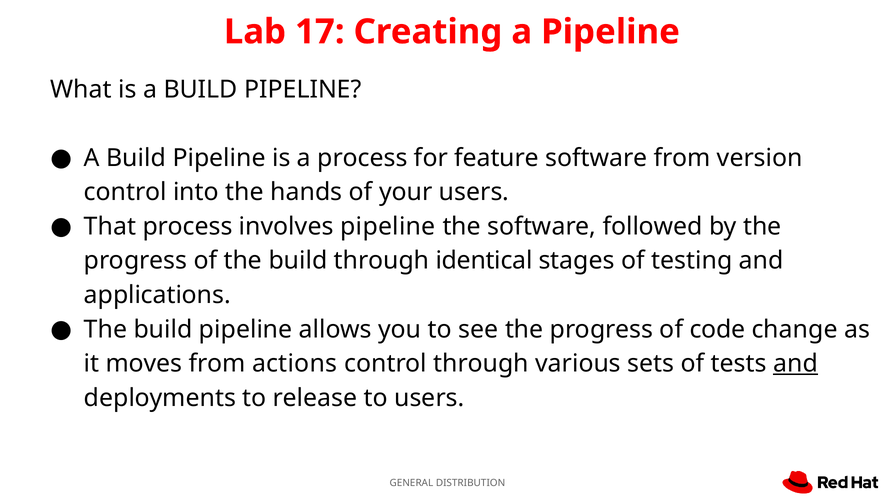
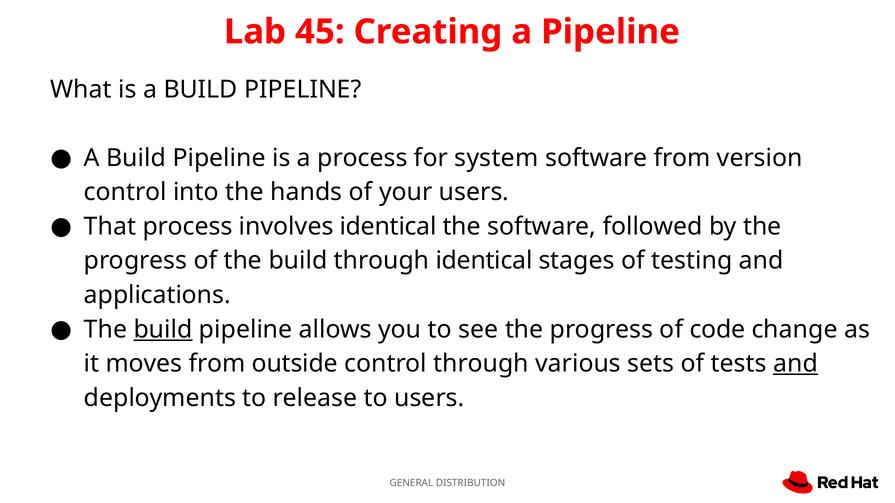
17: 17 -> 45
feature: feature -> system
involves pipeline: pipeline -> identical
build at (163, 330) underline: none -> present
actions: actions -> outside
